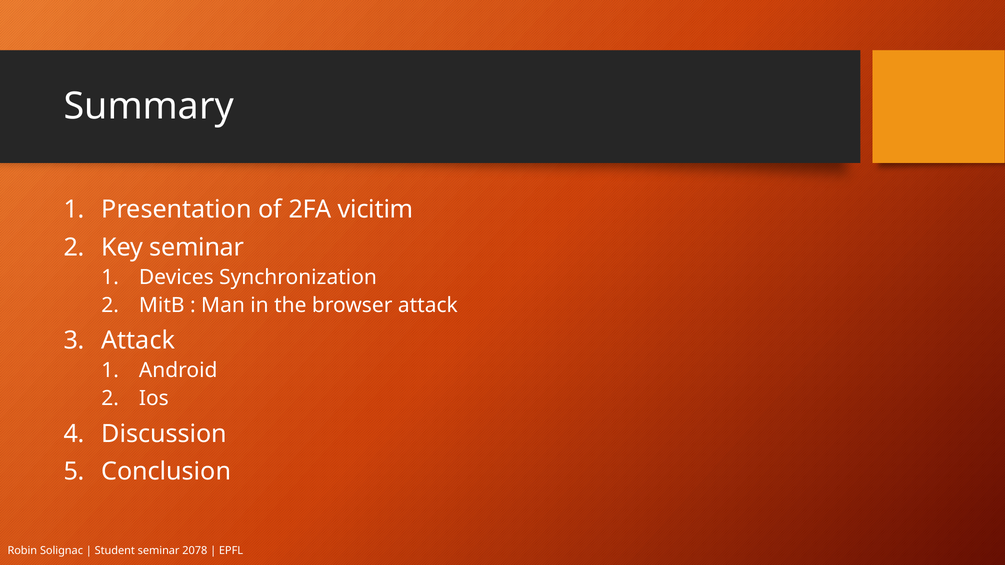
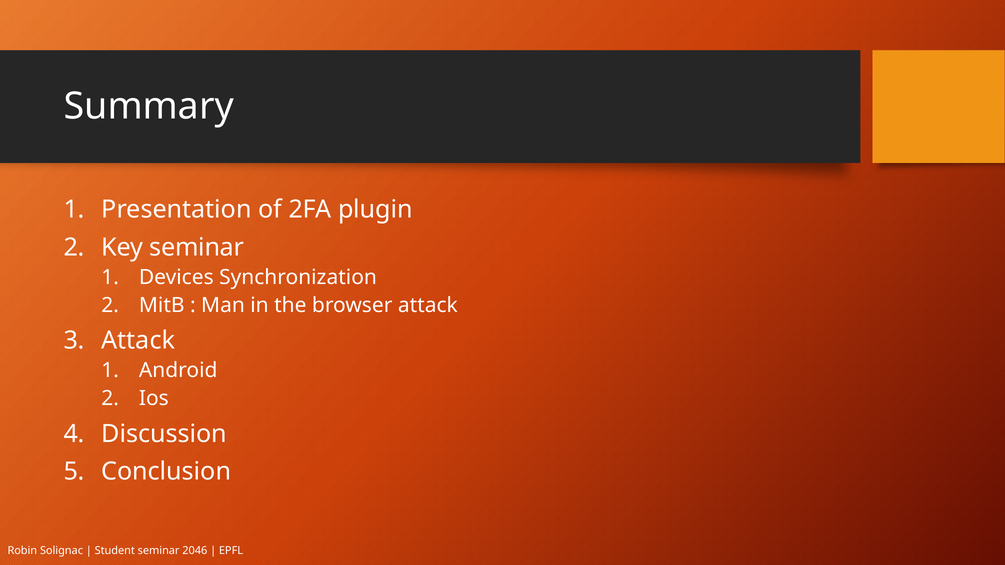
vicitim: vicitim -> plugin
2078: 2078 -> 2046
